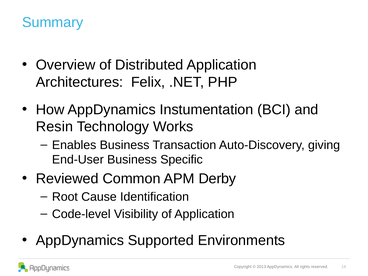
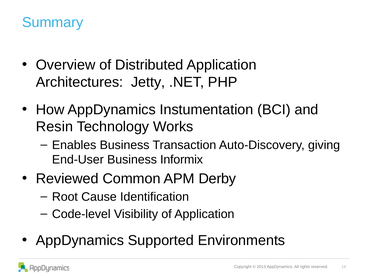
Felix: Felix -> Jetty
Specific: Specific -> Informix
